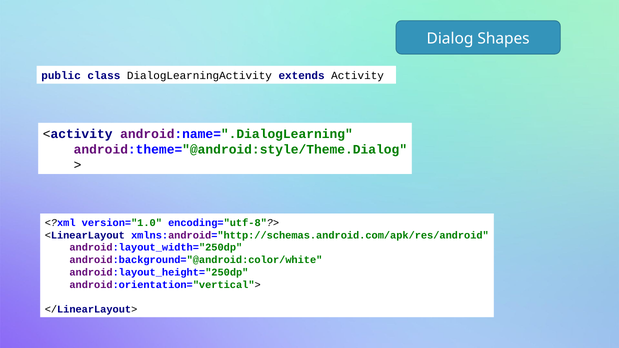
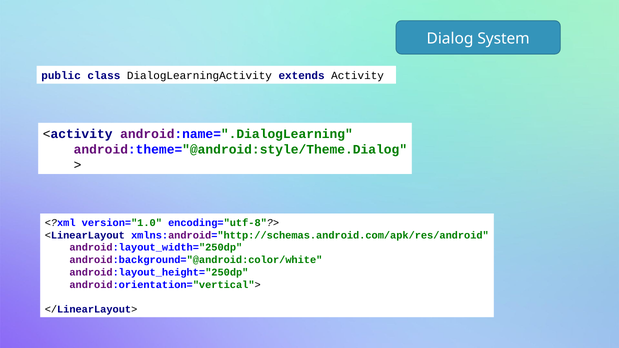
Shapes: Shapes -> System
